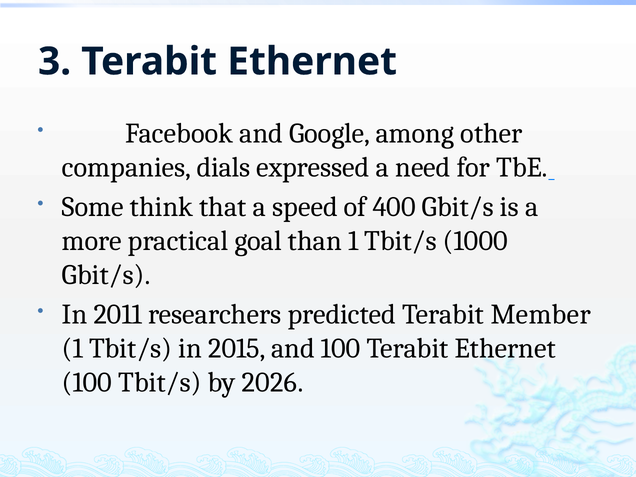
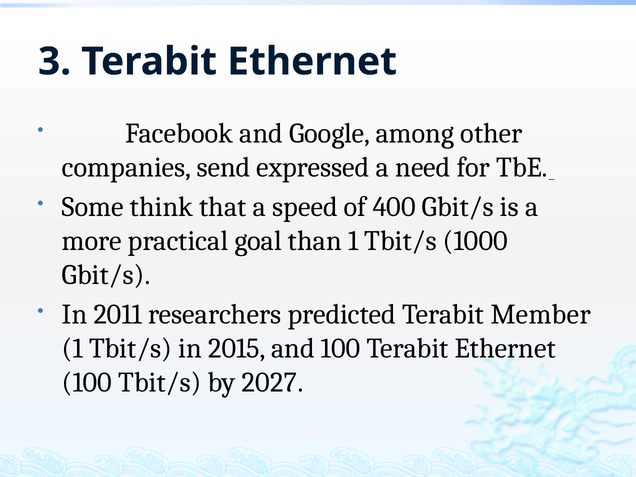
dials: dials -> send
2026: 2026 -> 2027
